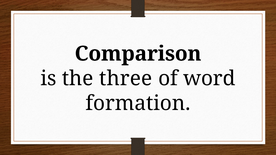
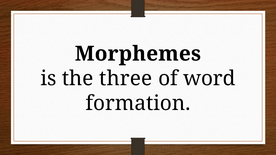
Comparison: Comparison -> Morphemes
